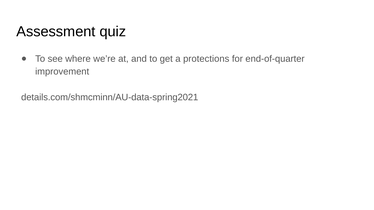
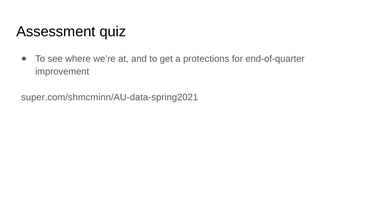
details.com/shmcminn/AU-data-spring2021: details.com/shmcminn/AU-data-spring2021 -> super.com/shmcminn/AU-data-spring2021
